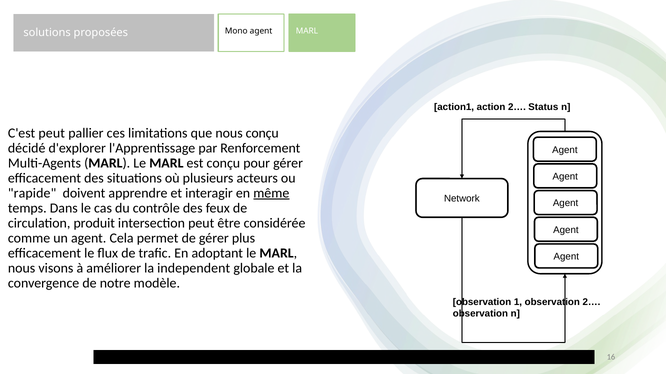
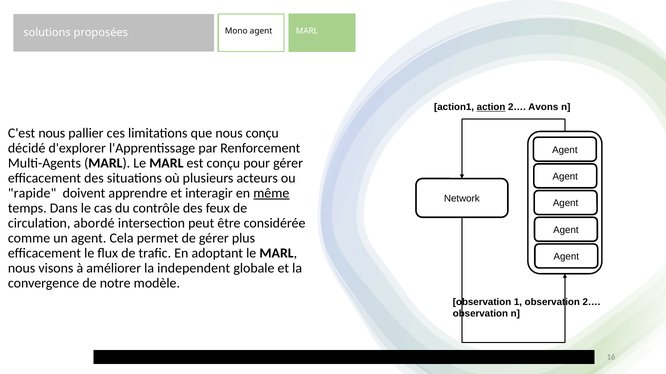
action underline: none -> present
Status: Status -> Avons
C'est peut: peut -> nous
produit: produit -> abordé
